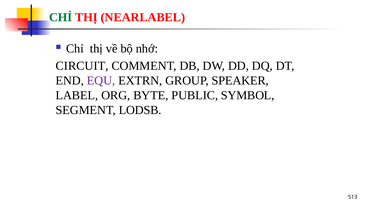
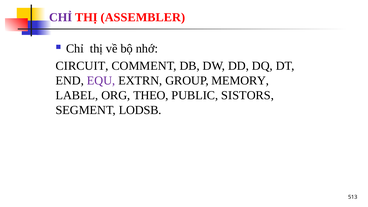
CHỈ at (61, 17) colour: green -> purple
NEARLABEL: NEARLABEL -> ASSEMBLER
SPEAKER: SPEAKER -> MEMORY
BYTE: BYTE -> THEO
SYMBOL: SYMBOL -> SISTORS
